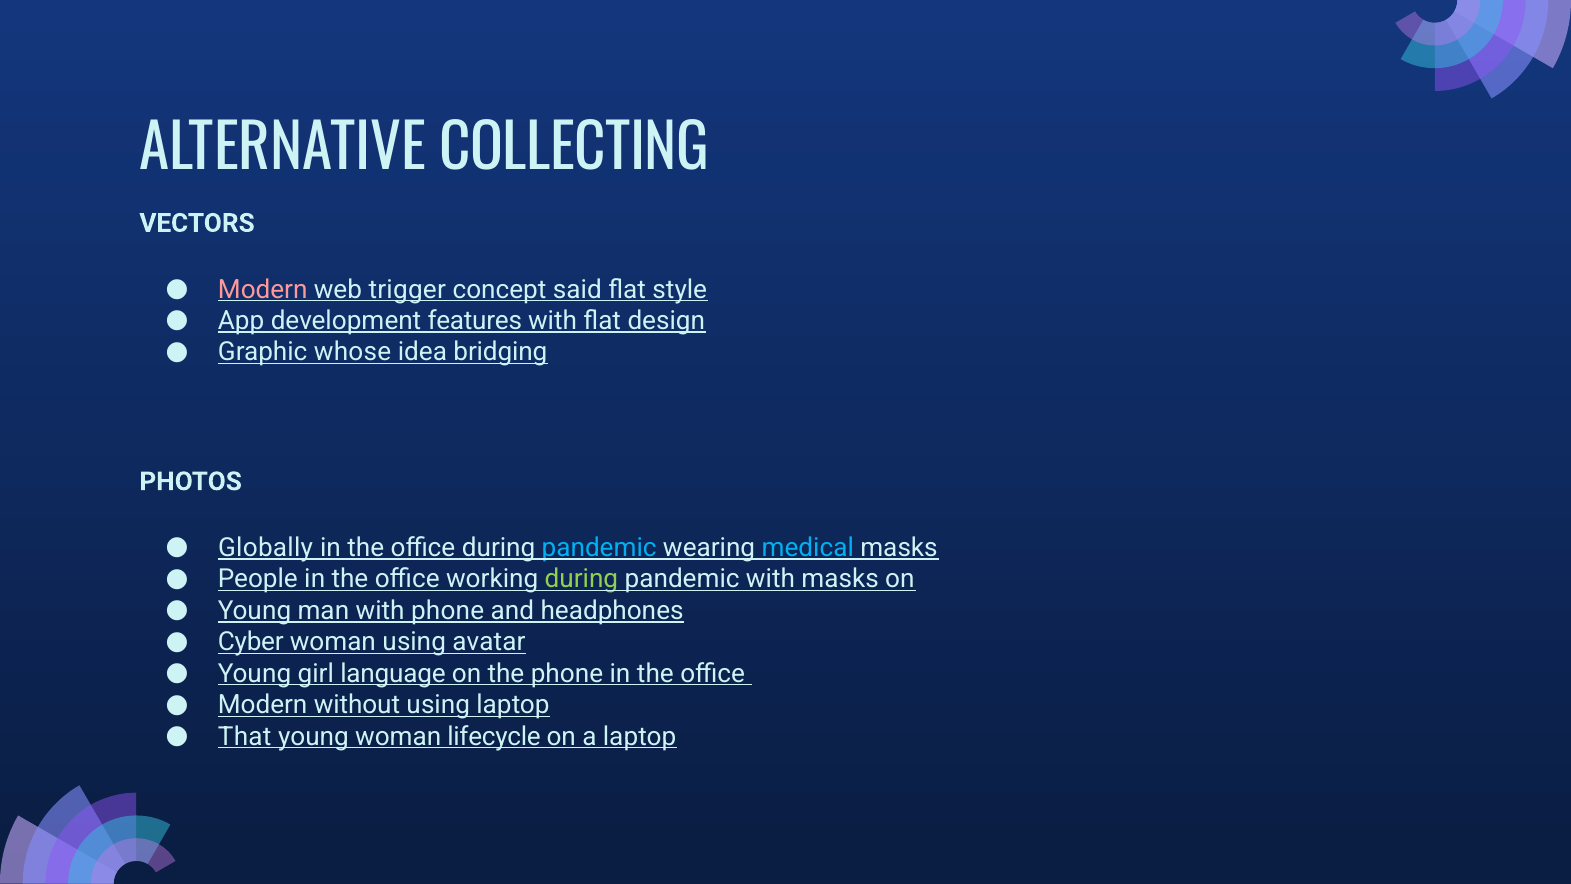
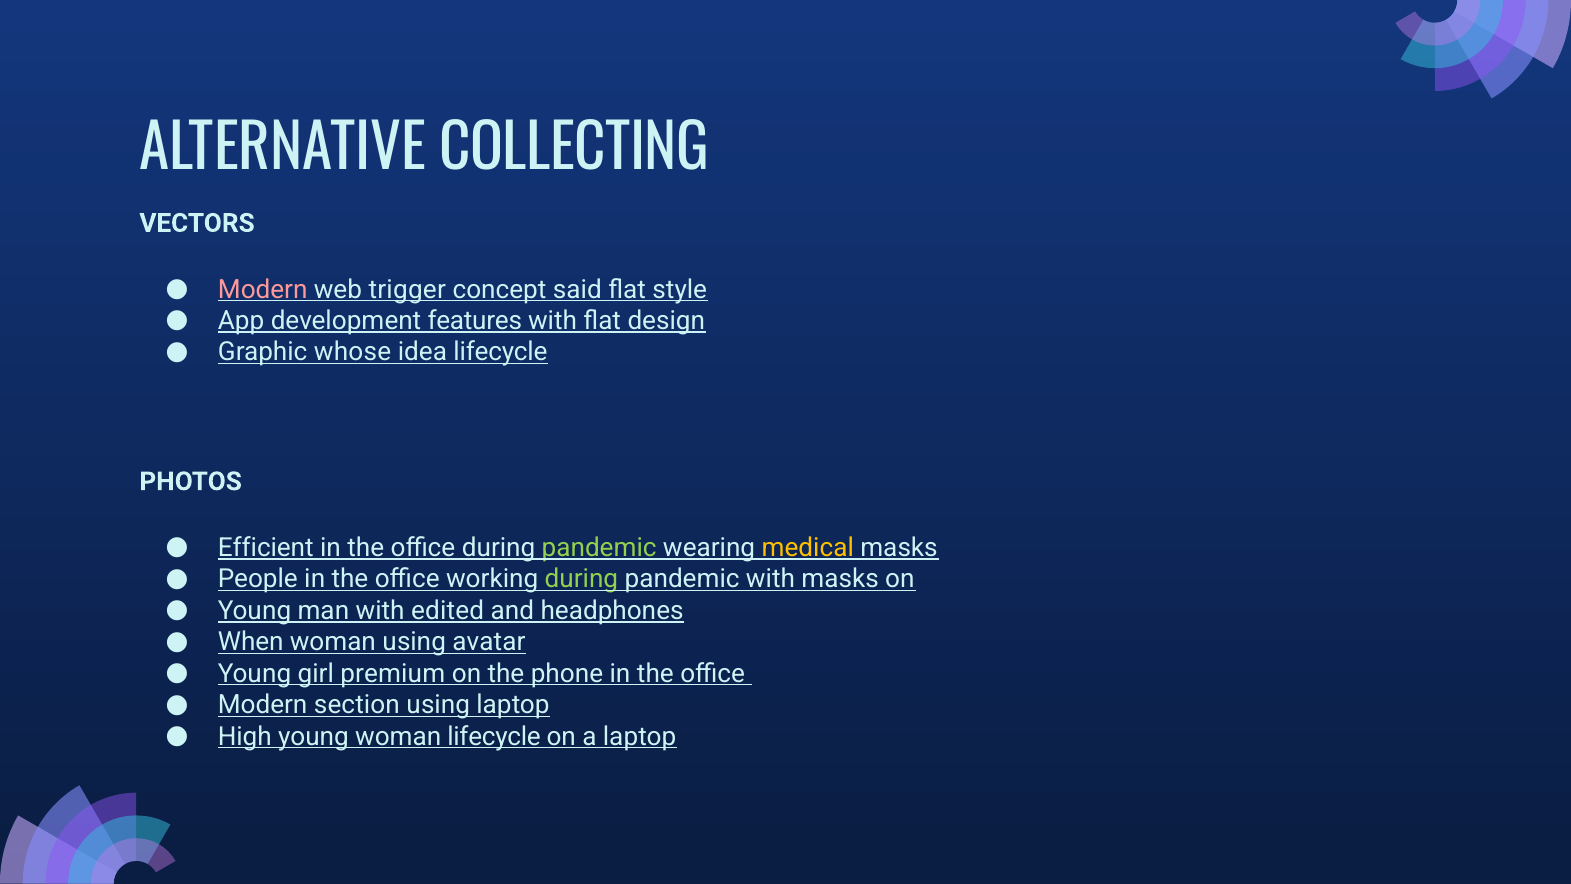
idea bridging: bridging -> lifecycle
Globally: Globally -> Efficient
pandemic at (599, 548) colour: light blue -> light green
medical colour: light blue -> yellow
with phone: phone -> edited
Cyber: Cyber -> When
language: language -> premium
without: without -> section
That: That -> High
